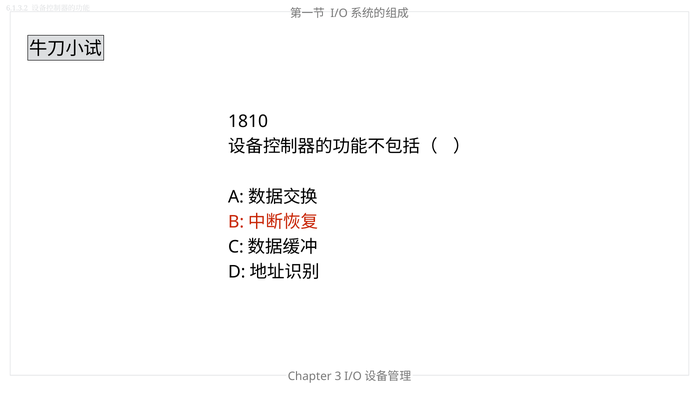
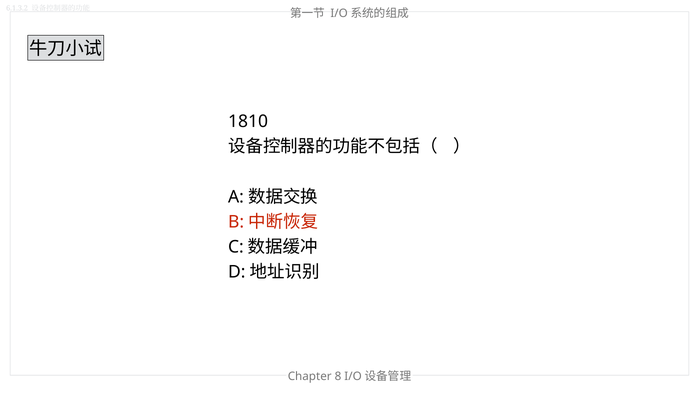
3: 3 -> 8
